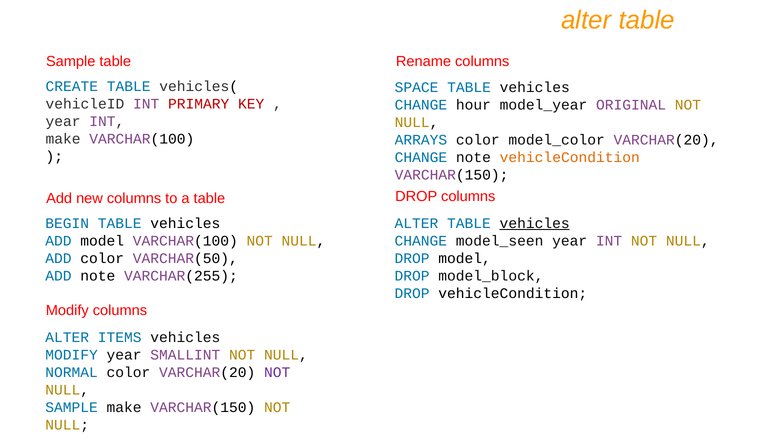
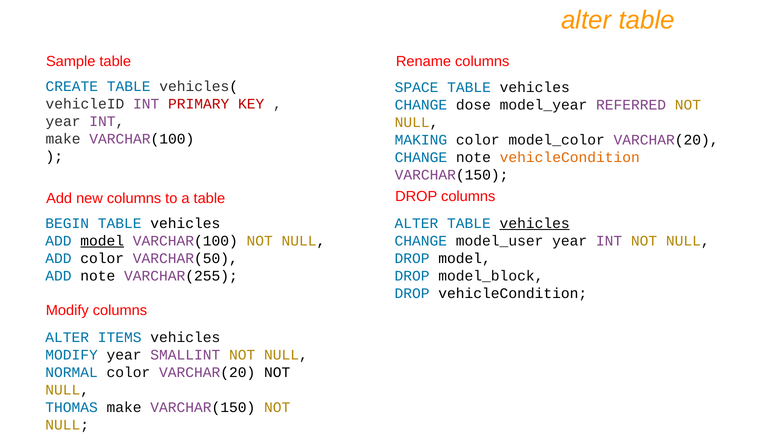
hour: hour -> dose
ORIGINAL: ORIGINAL -> REFERRED
ARRAYS: ARRAYS -> MAKING
model at (102, 241) underline: none -> present
model_seen: model_seen -> model_user
NOT at (277, 373) colour: purple -> black
SAMPLE at (72, 408): SAMPLE -> THOMAS
